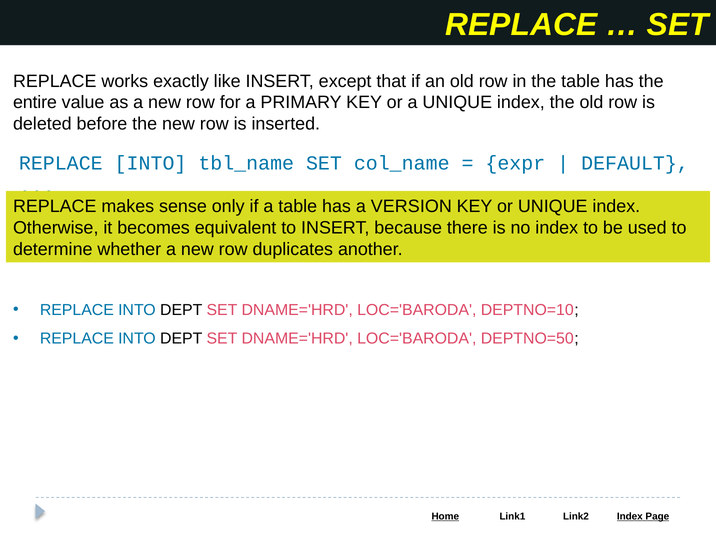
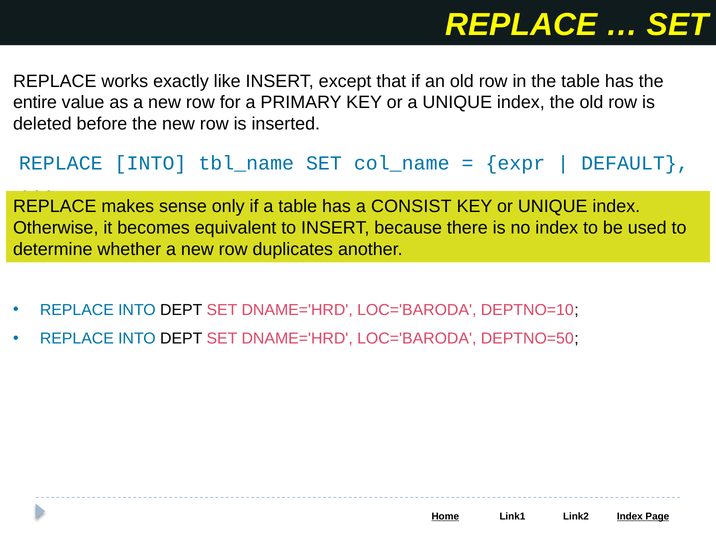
VERSION: VERSION -> CONSIST
